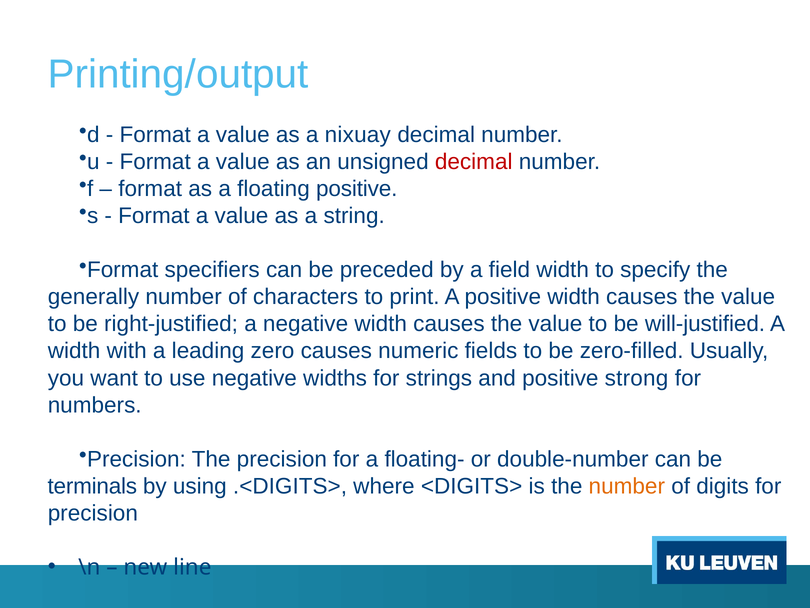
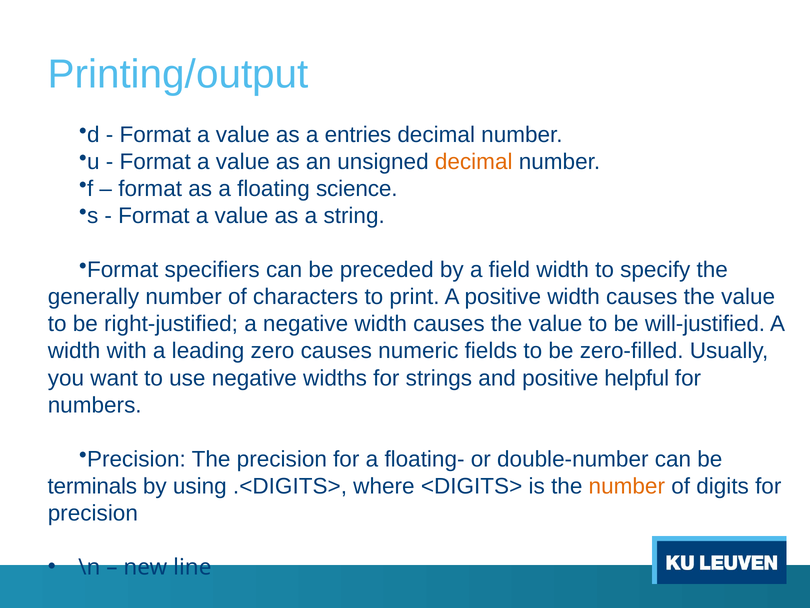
nixuay: nixuay -> entries
decimal at (474, 162) colour: red -> orange
floating positive: positive -> science
strong: strong -> helpful
